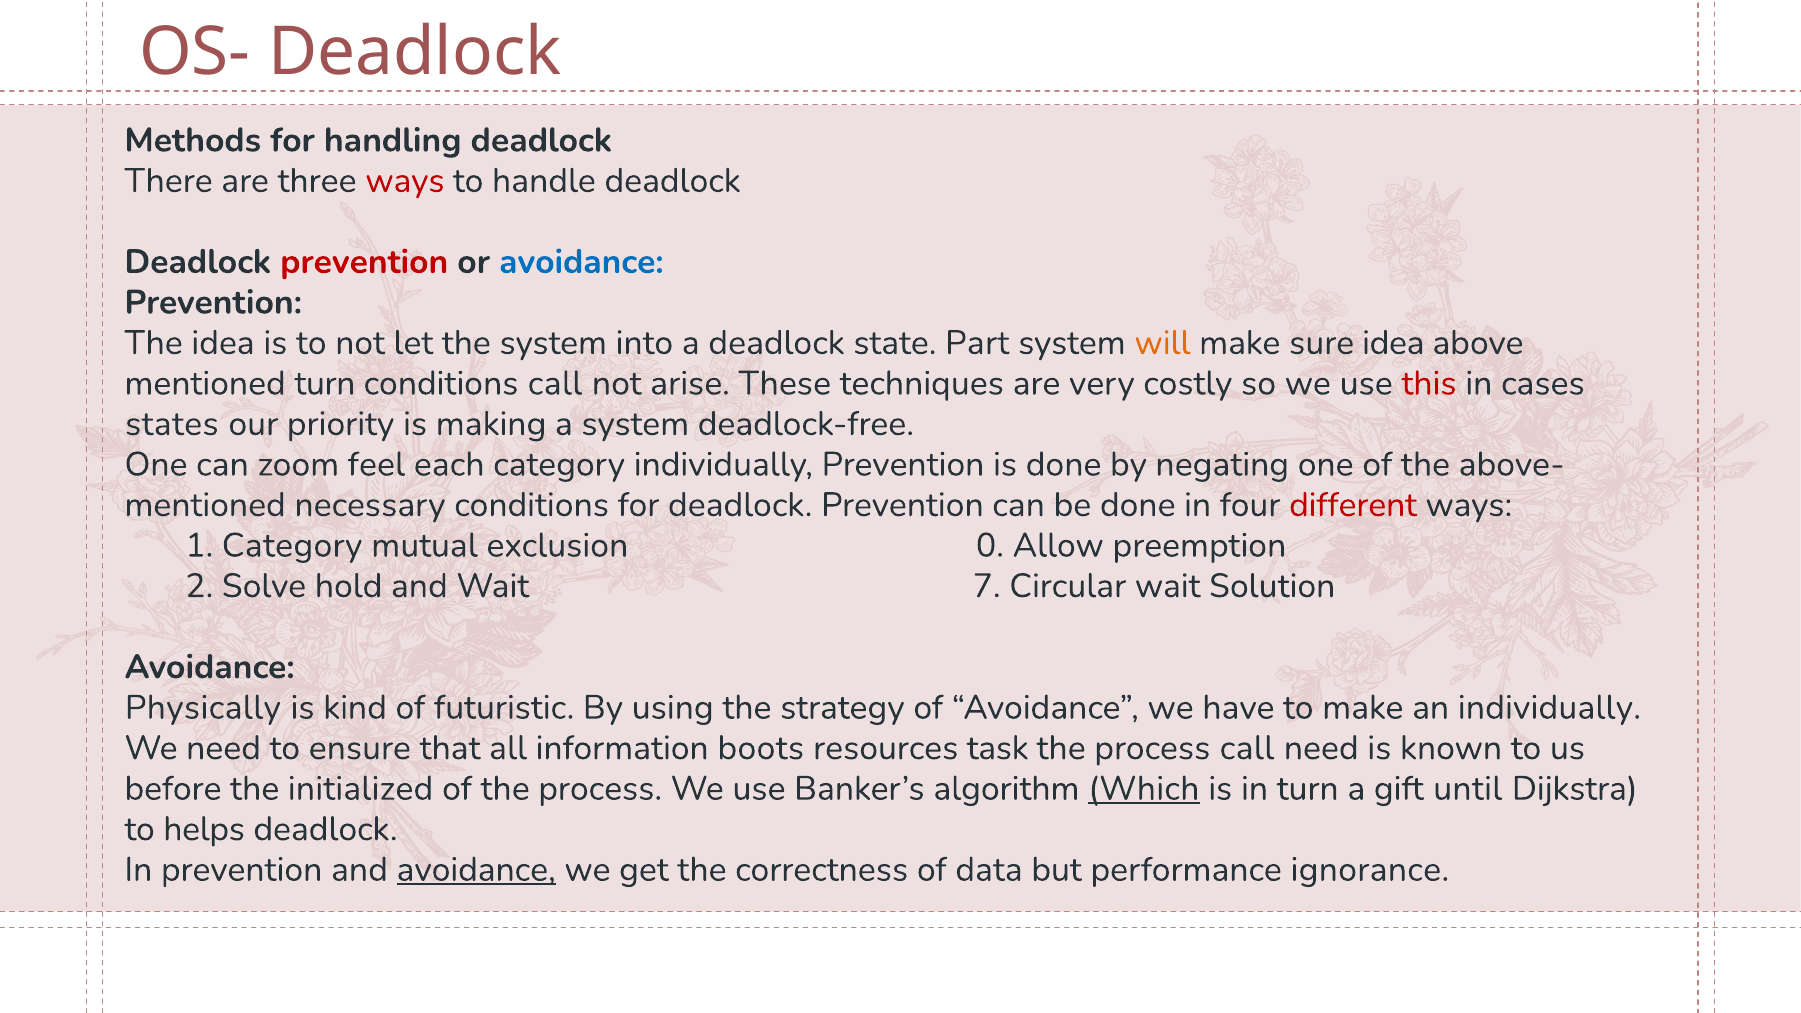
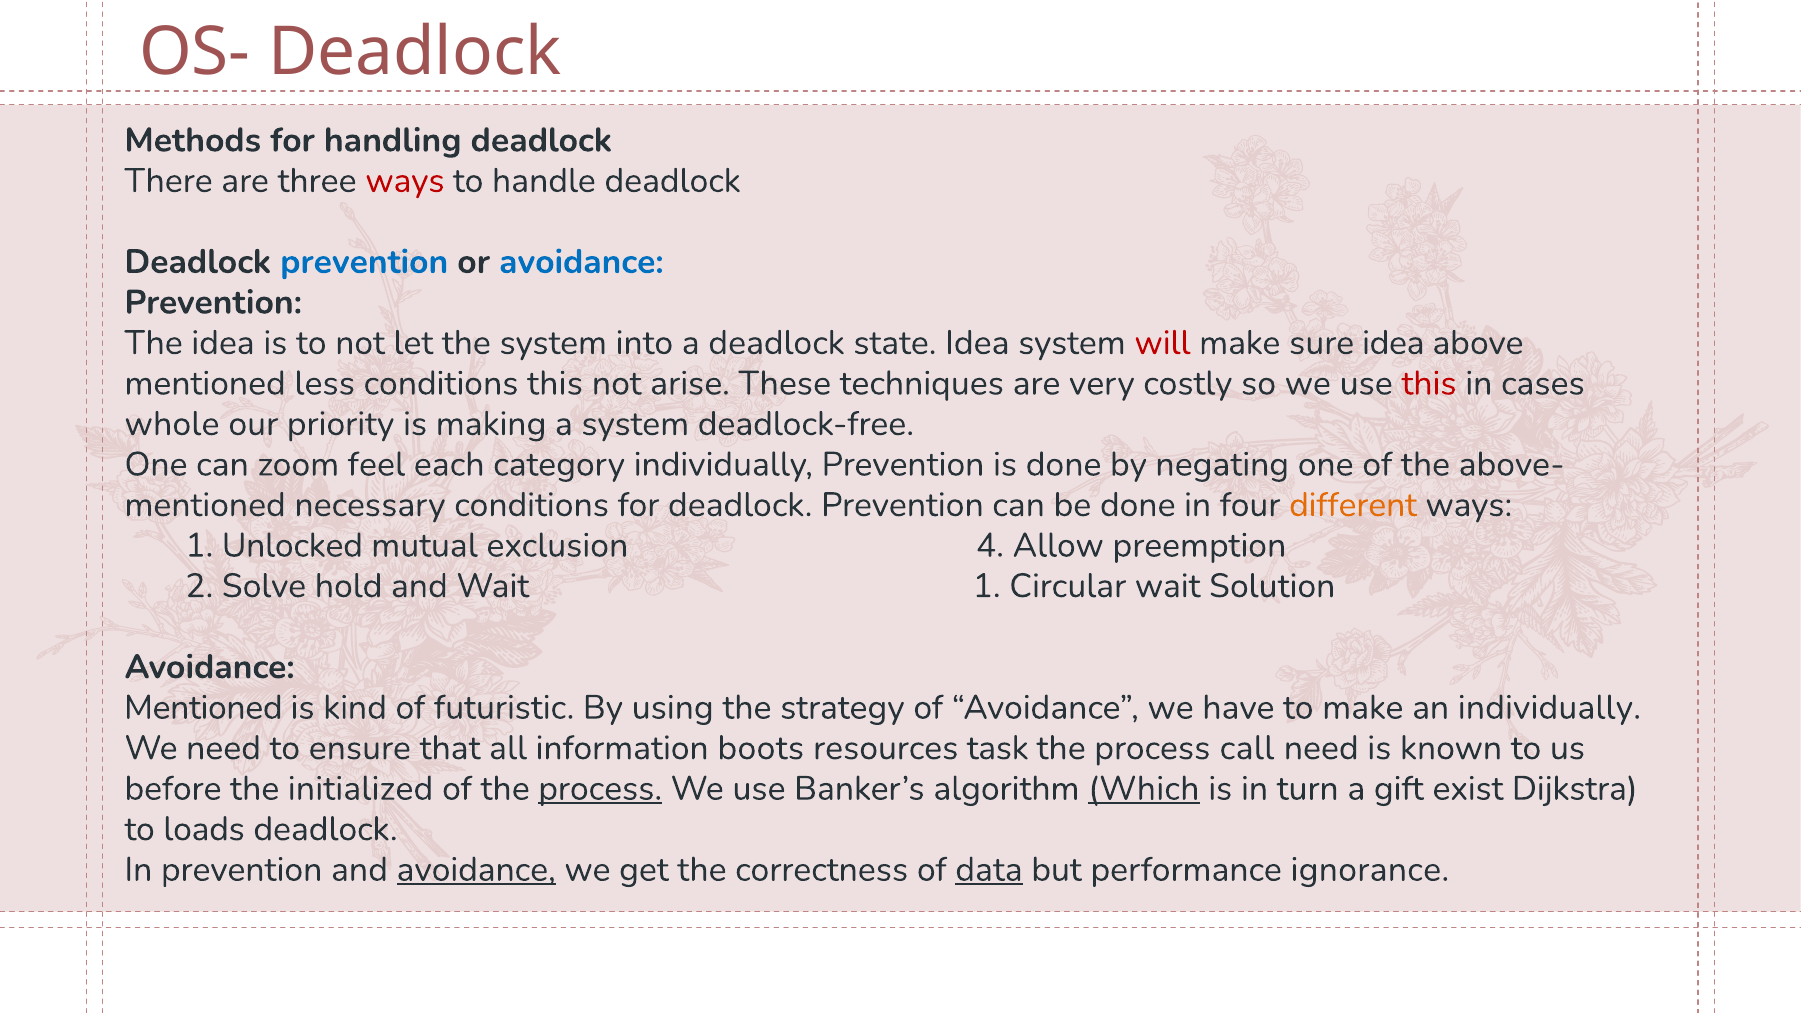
prevention at (364, 262) colour: red -> blue
state Part: Part -> Idea
will colour: orange -> red
mentioned turn: turn -> less
conditions call: call -> this
states: states -> whole
different colour: red -> orange
1 Category: Category -> Unlocked
0: 0 -> 4
Wait 7: 7 -> 1
Physically at (203, 708): Physically -> Mentioned
process at (600, 789) underline: none -> present
until: until -> exist
helps: helps -> loads
data underline: none -> present
